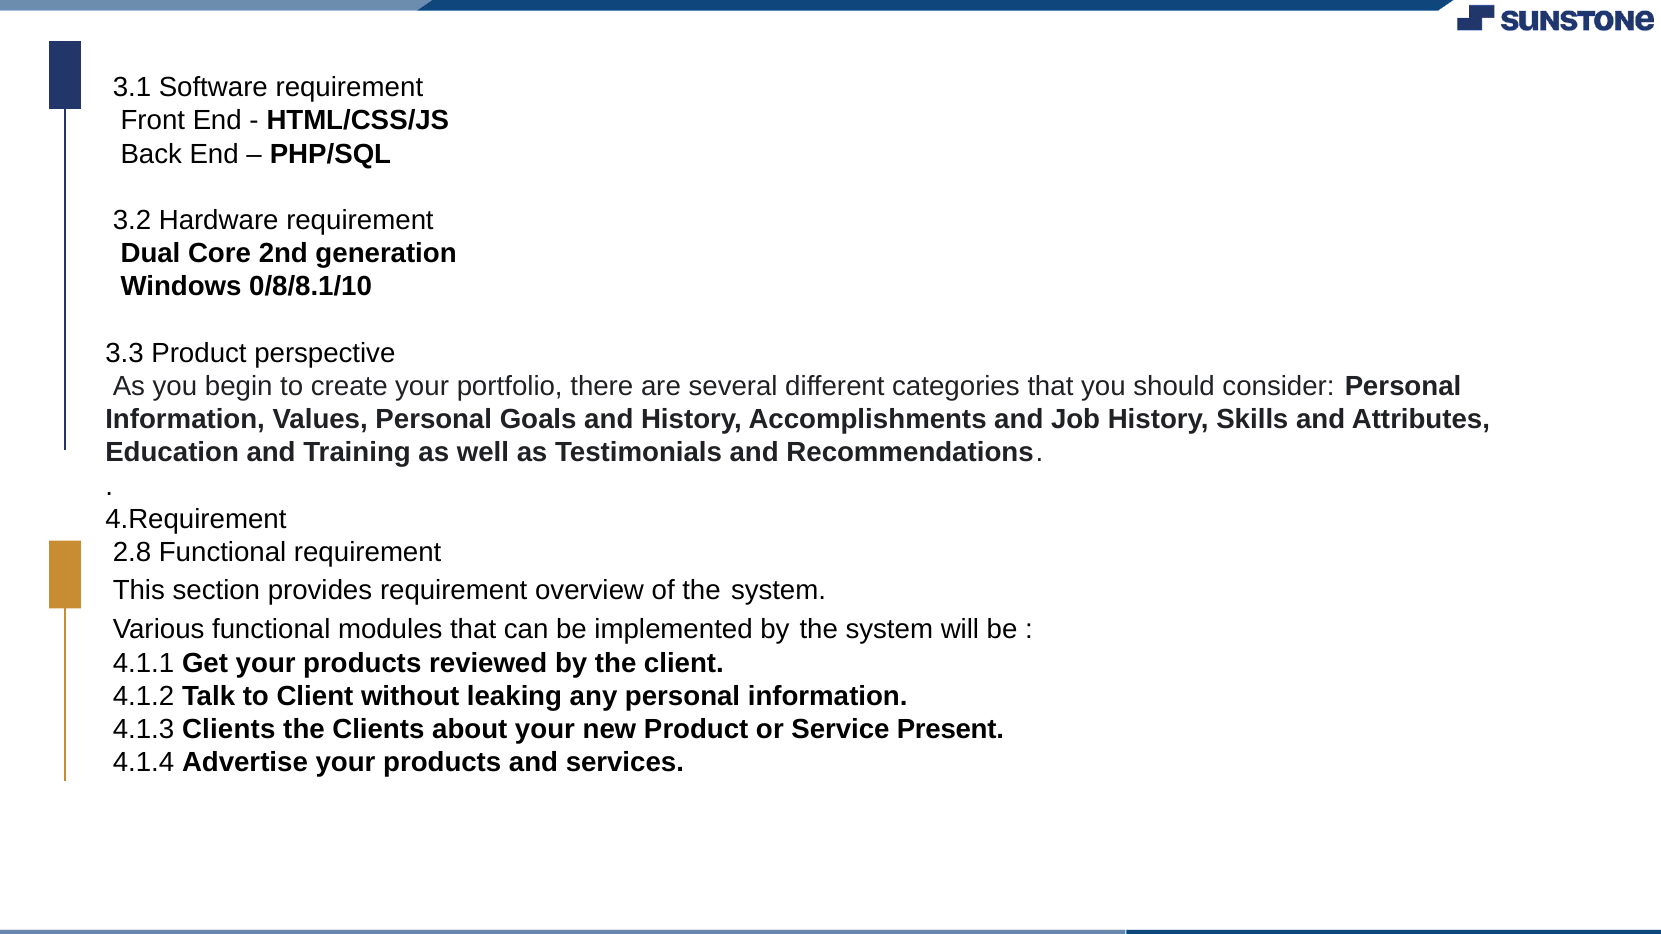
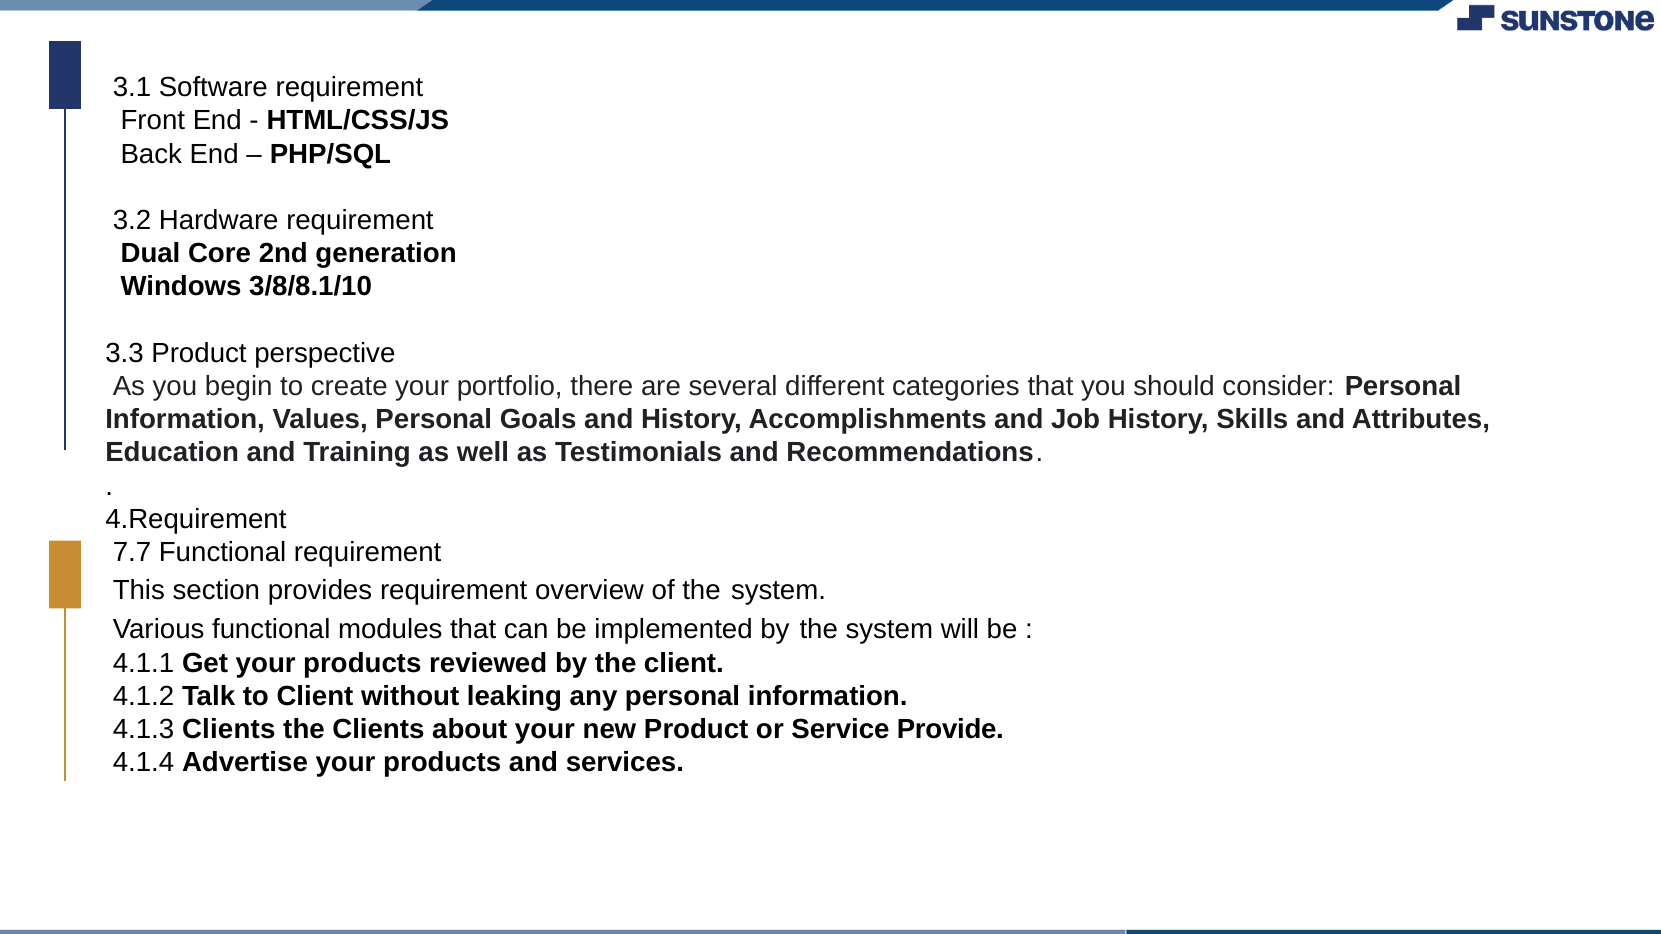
0/8/8.1/10: 0/8/8.1/10 -> 3/8/8.1/10
2.8: 2.8 -> 7.7
Present: Present -> Provide
